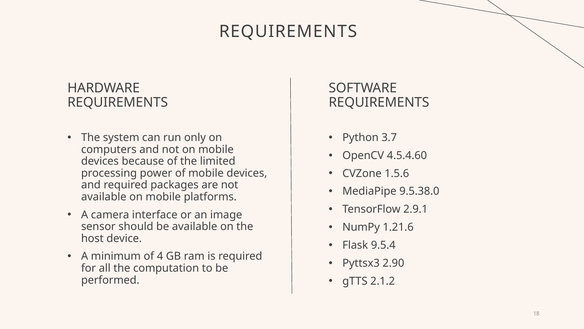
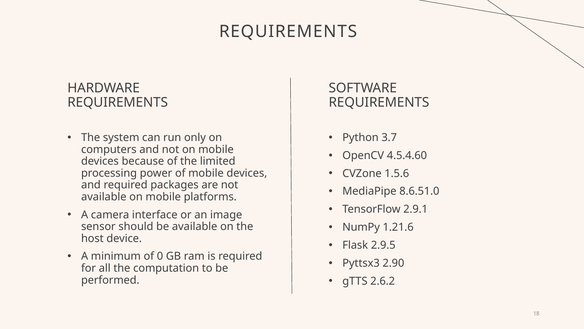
9.5.38.0: 9.5.38.0 -> 8.6.51.0
9.5.4: 9.5.4 -> 2.9.5
4: 4 -> 0
2.1.2: 2.1.2 -> 2.6.2
